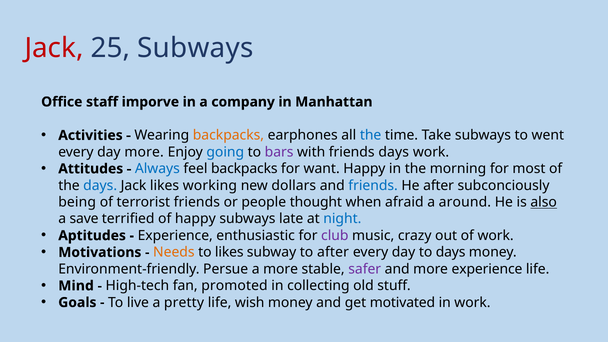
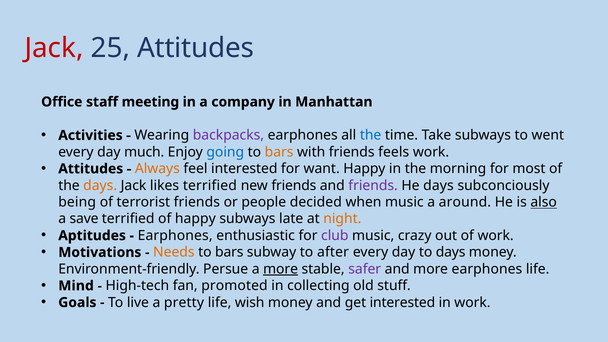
25 Subways: Subways -> Attitudes
imporve: imporve -> meeting
backpacks at (228, 135) colour: orange -> purple
day more: more -> much
bars at (279, 152) colour: purple -> orange
friends days: days -> feels
Always colour: blue -> orange
feel backpacks: backpacks -> interested
days at (100, 185) colour: blue -> orange
likes working: working -> terrified
new dollars: dollars -> friends
friends at (373, 185) colour: blue -> purple
He after: after -> days
thought: thought -> decided
when afraid: afraid -> music
night colour: blue -> orange
Experience at (175, 236): Experience -> Earphones
likes at (229, 252): likes -> bars
more at (281, 269) underline: none -> present
more experience: experience -> earphones
get motivated: motivated -> interested
